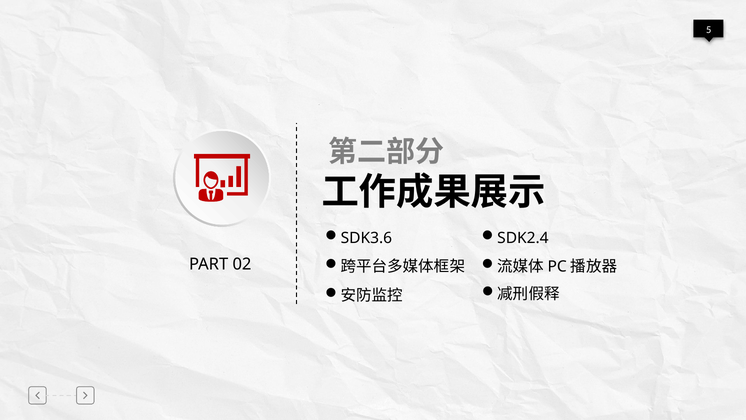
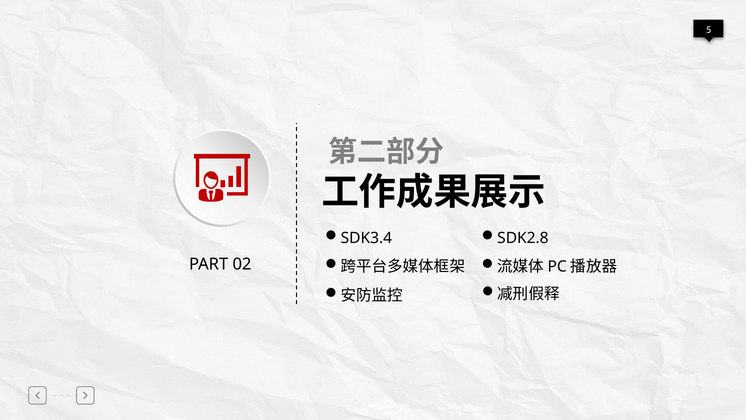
SDK3.6: SDK3.6 -> SDK3.4
SDK2.4: SDK2.4 -> SDK2.8
